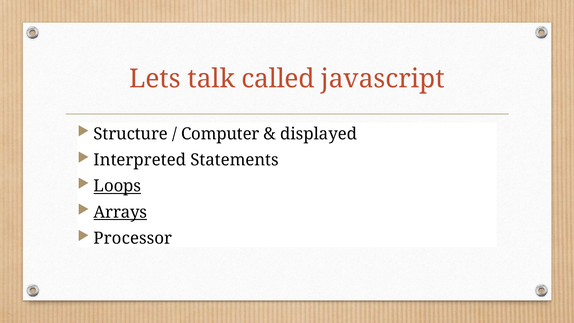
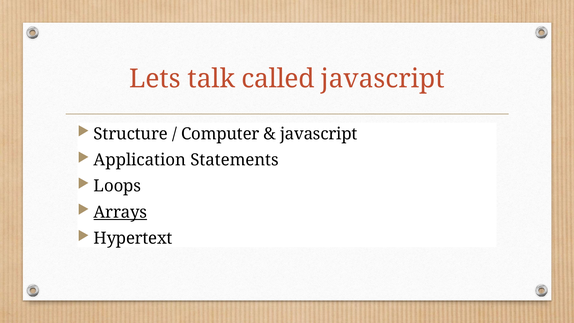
displayed at (319, 134): displayed -> javascript
Interpreted: Interpreted -> Application
Loops underline: present -> none
Processor: Processor -> Hypertext
